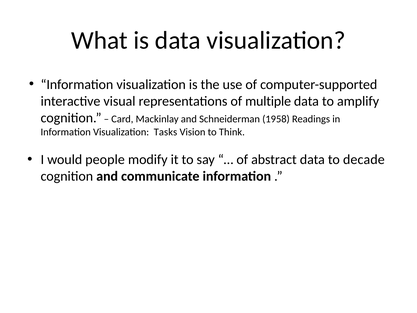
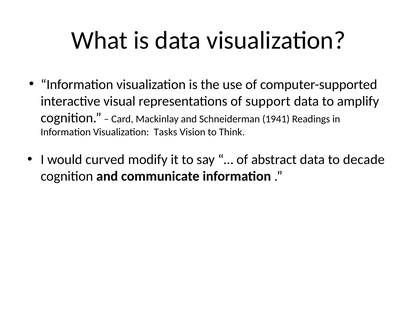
multiple: multiple -> support
1958: 1958 -> 1941
people: people -> curved
